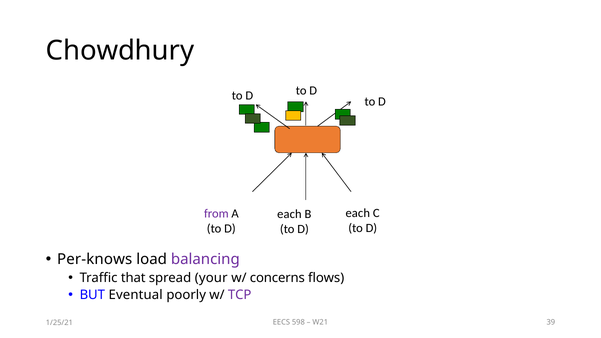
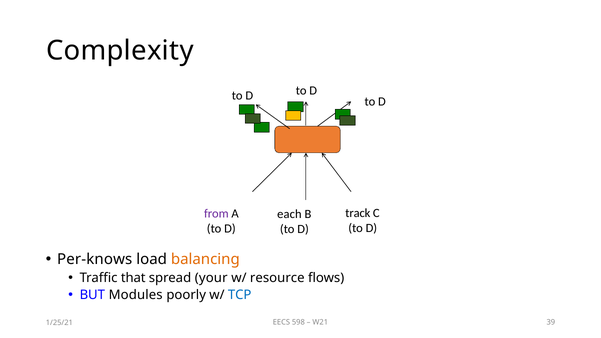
Chowdhury: Chowdhury -> Complexity
each at (358, 213): each -> track
balancing colour: purple -> orange
concerns: concerns -> resource
Eventual: Eventual -> Modules
TCP colour: purple -> blue
